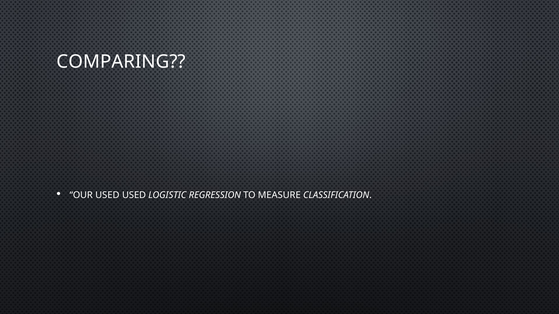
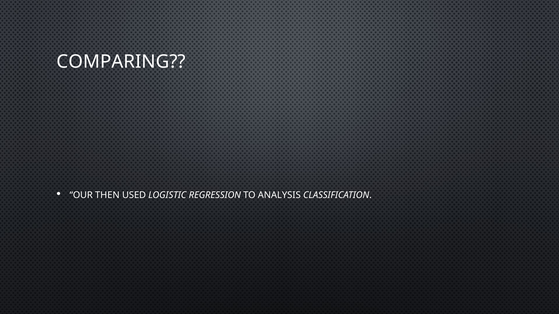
OUR USED: USED -> THEN
MEASURE: MEASURE -> ANALYSIS
